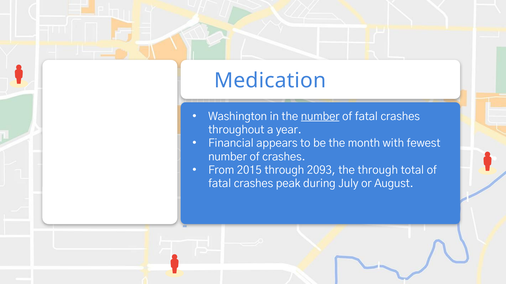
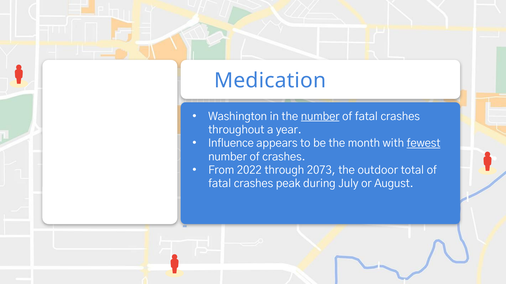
Financial: Financial -> Influence
fewest underline: none -> present
2015: 2015 -> 2022
2093: 2093 -> 2073
the through: through -> outdoor
